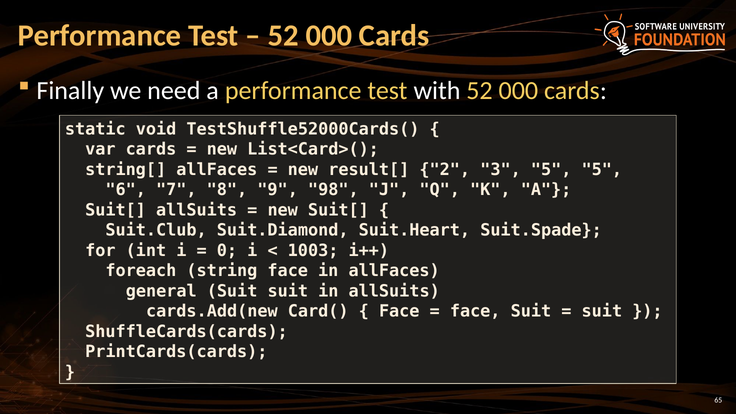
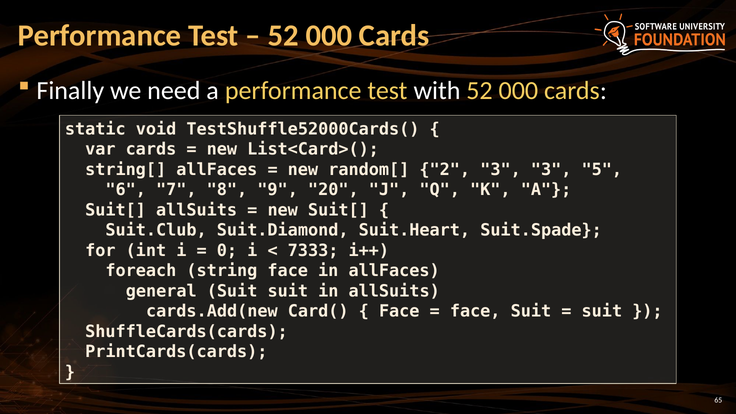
result[: result[ -> random[
3 5: 5 -> 3
98: 98 -> 20
1003: 1003 -> 7333
